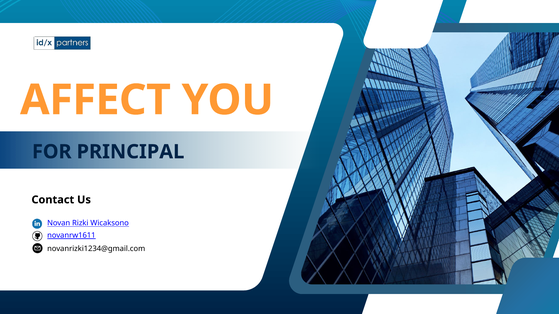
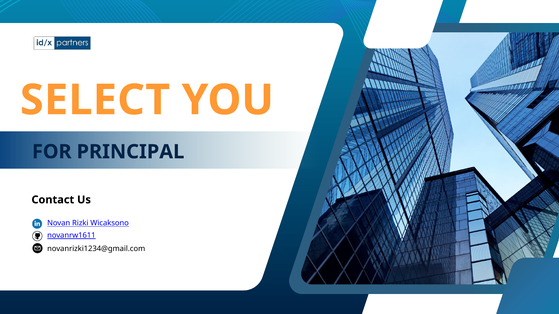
AFFECT: AFFECT -> SELECT
